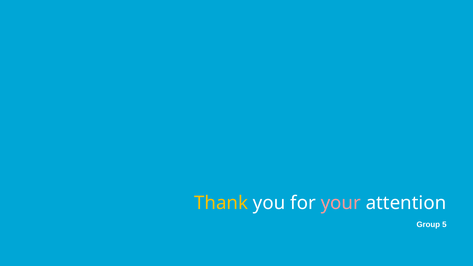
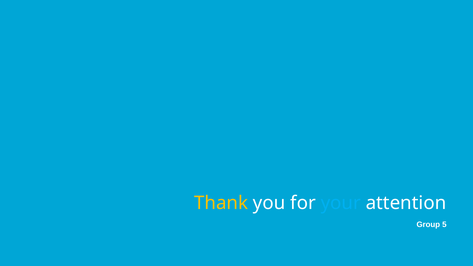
your colour: pink -> light blue
